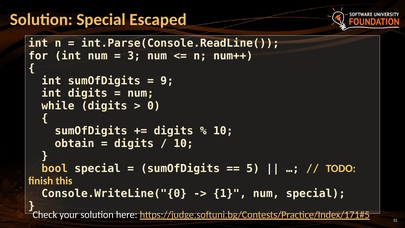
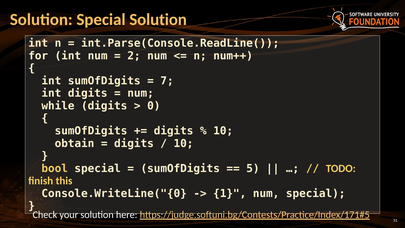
Special Escaped: Escaped -> Solution
3: 3 -> 2
9: 9 -> 7
